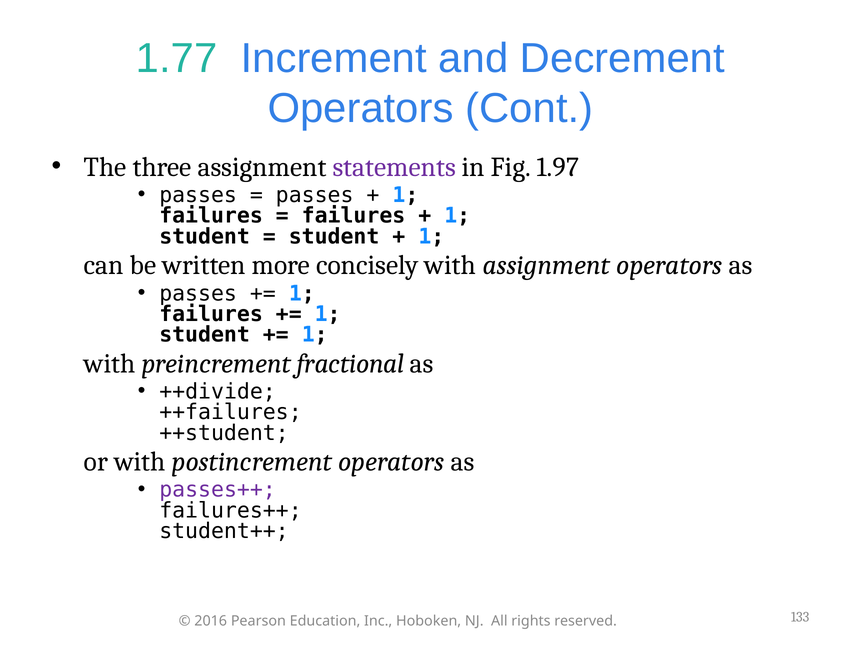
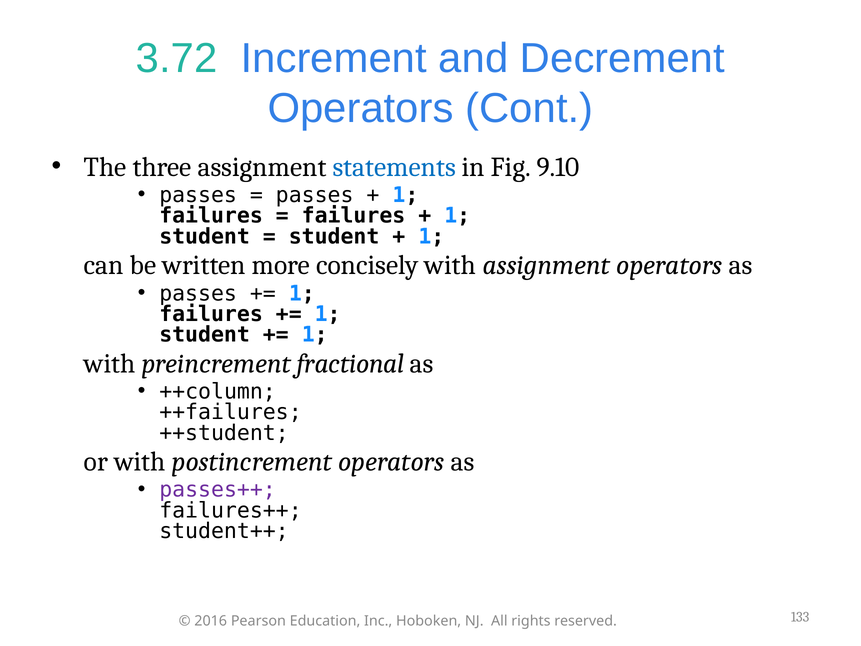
1.77: 1.77 -> 3.72
statements colour: purple -> blue
1.97: 1.97 -> 9.10
++divide: ++divide -> ++column
